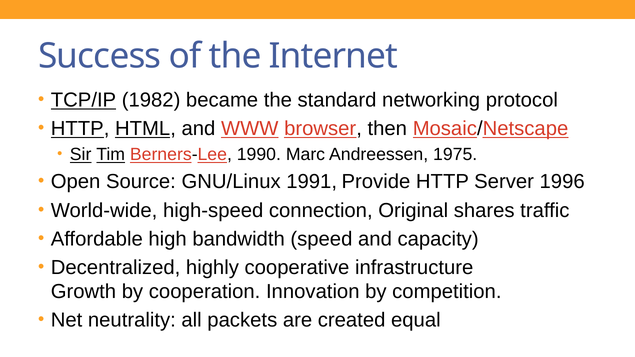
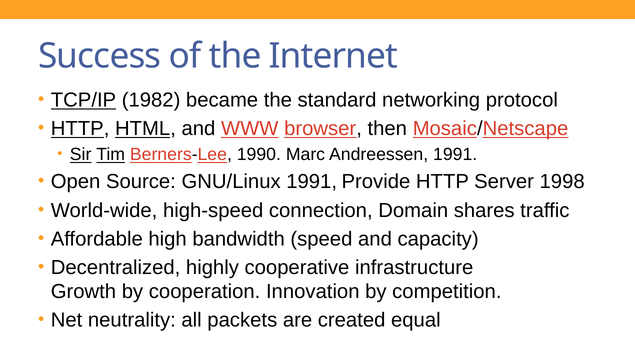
Andreessen 1975: 1975 -> 1991
1996: 1996 -> 1998
Original: Original -> Domain
